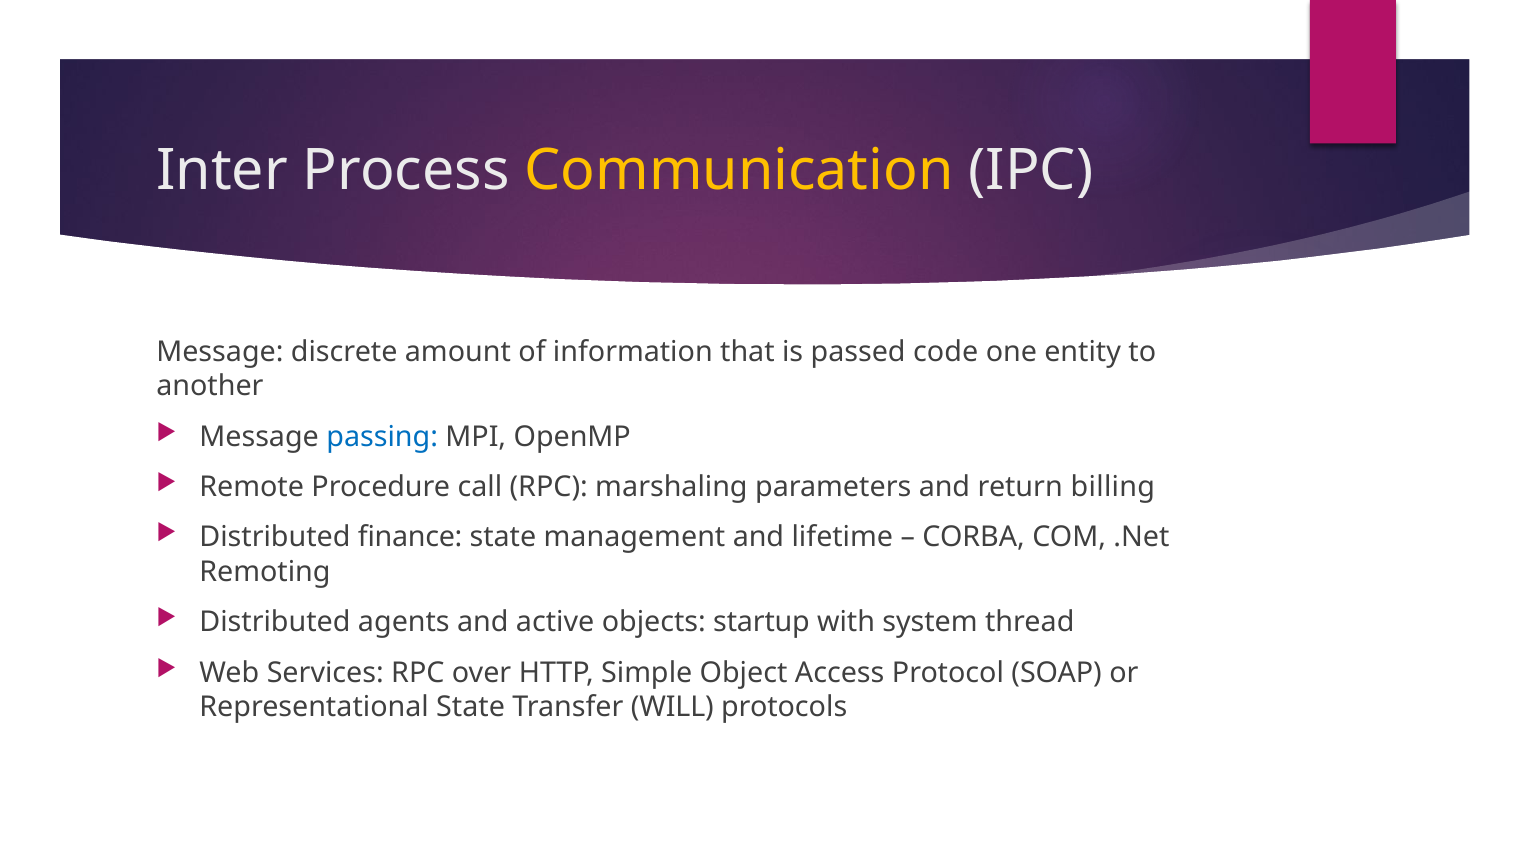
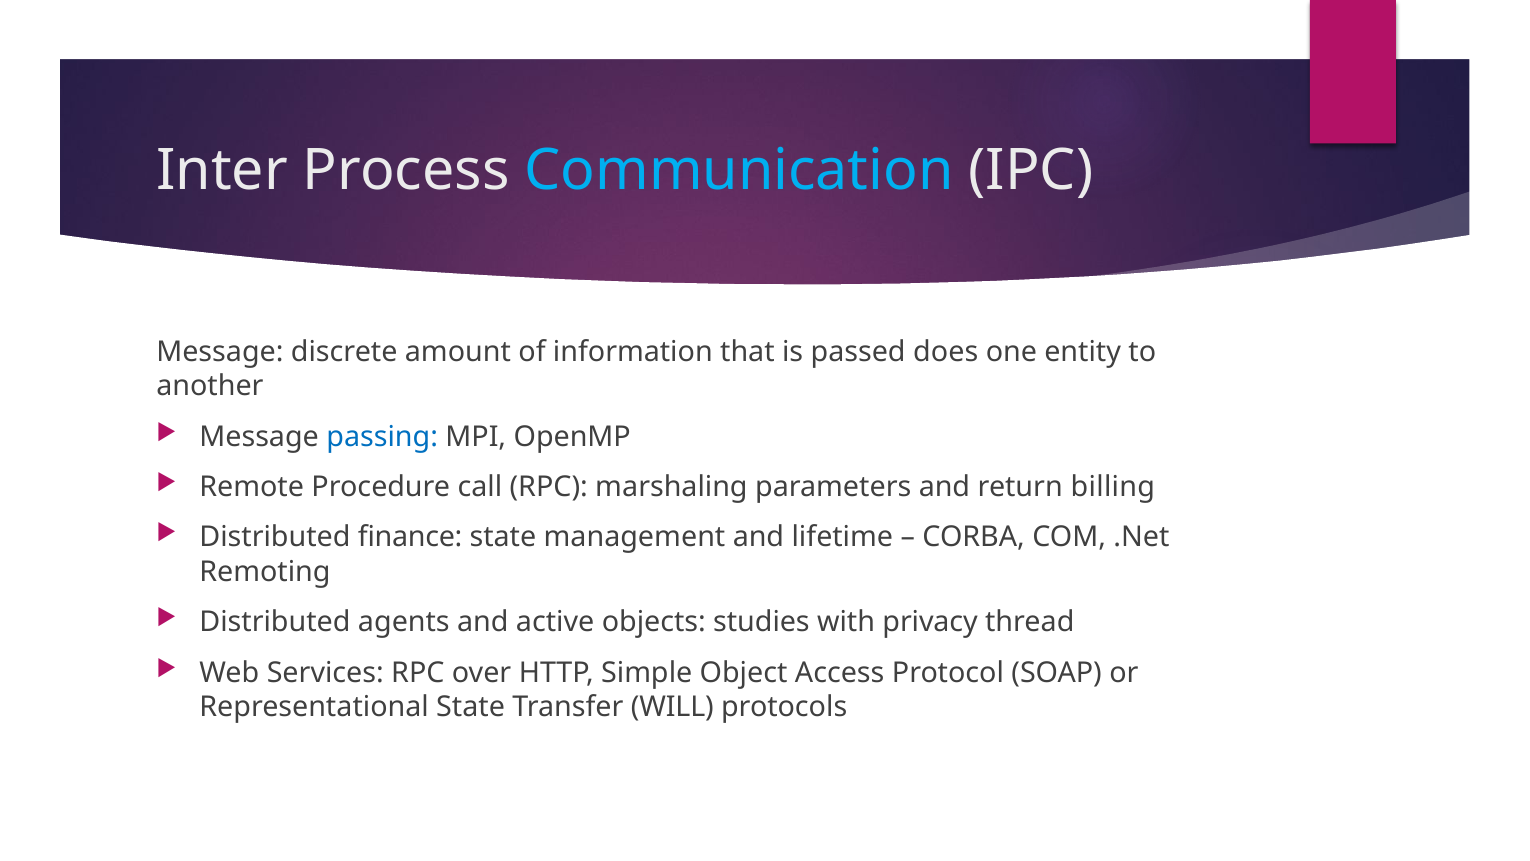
Communication colour: yellow -> light blue
code: code -> does
startup: startup -> studies
system: system -> privacy
